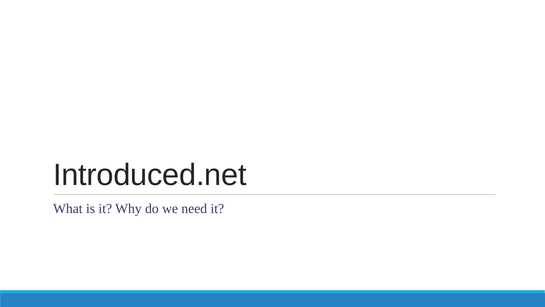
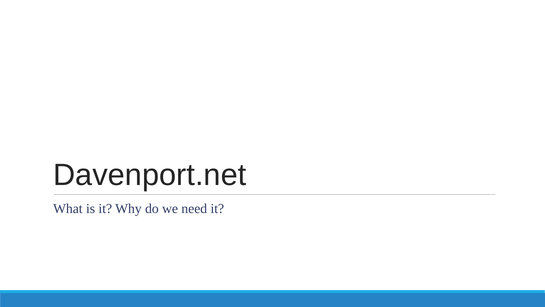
Introduced.net: Introduced.net -> Davenport.net
